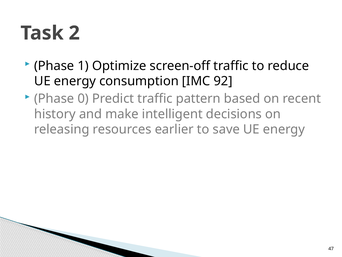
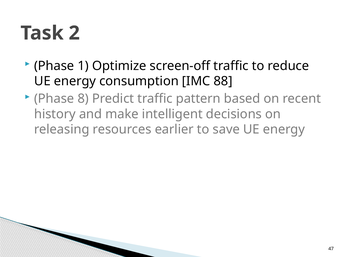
92: 92 -> 88
0: 0 -> 8
